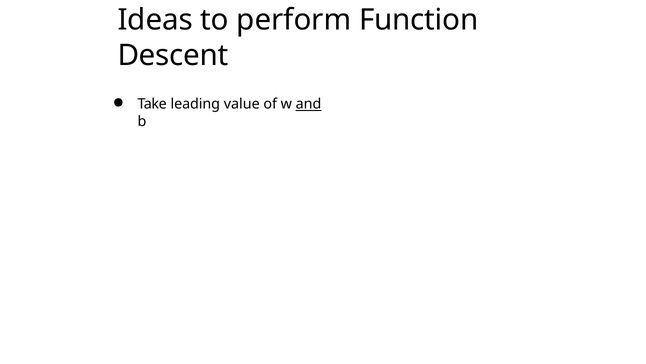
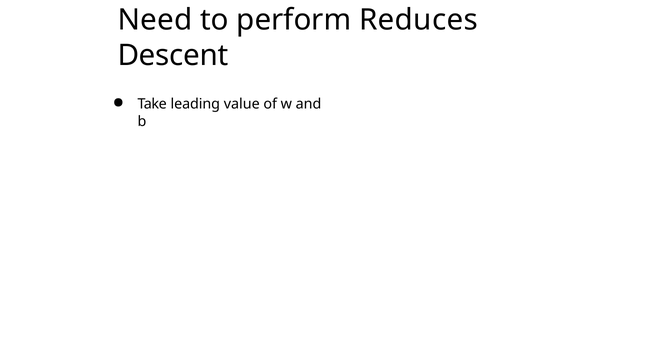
Ideas: Ideas -> Need
Function: Function -> Reduces
and underline: present -> none
